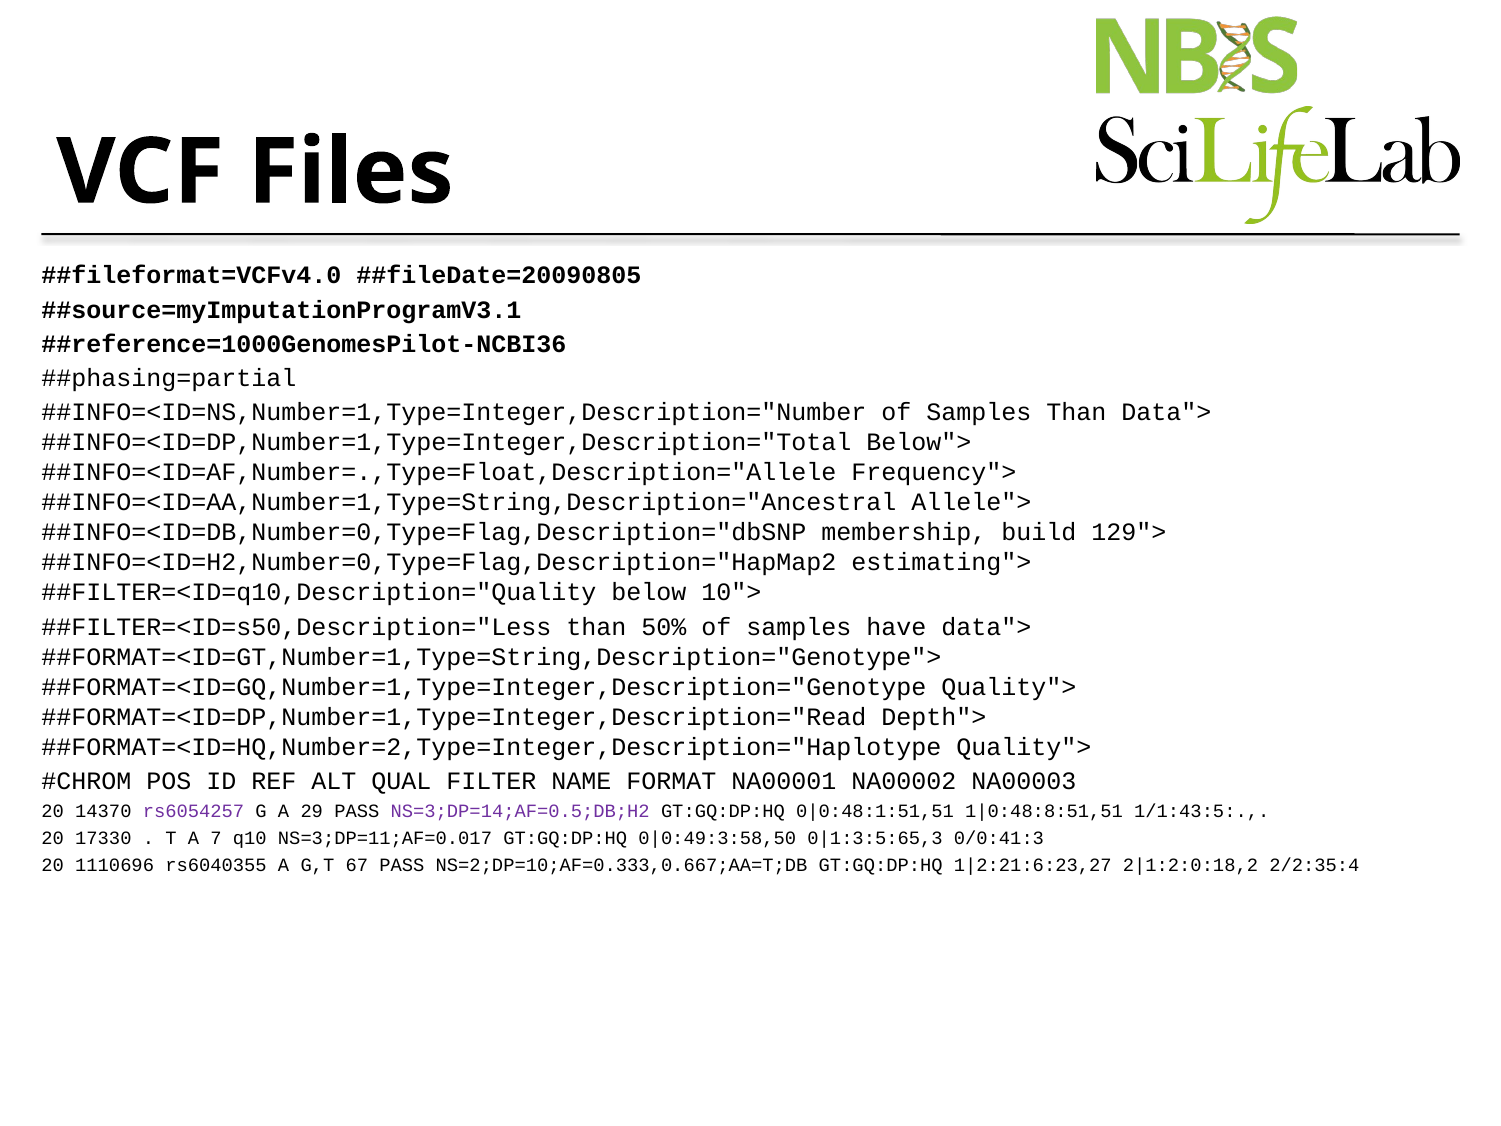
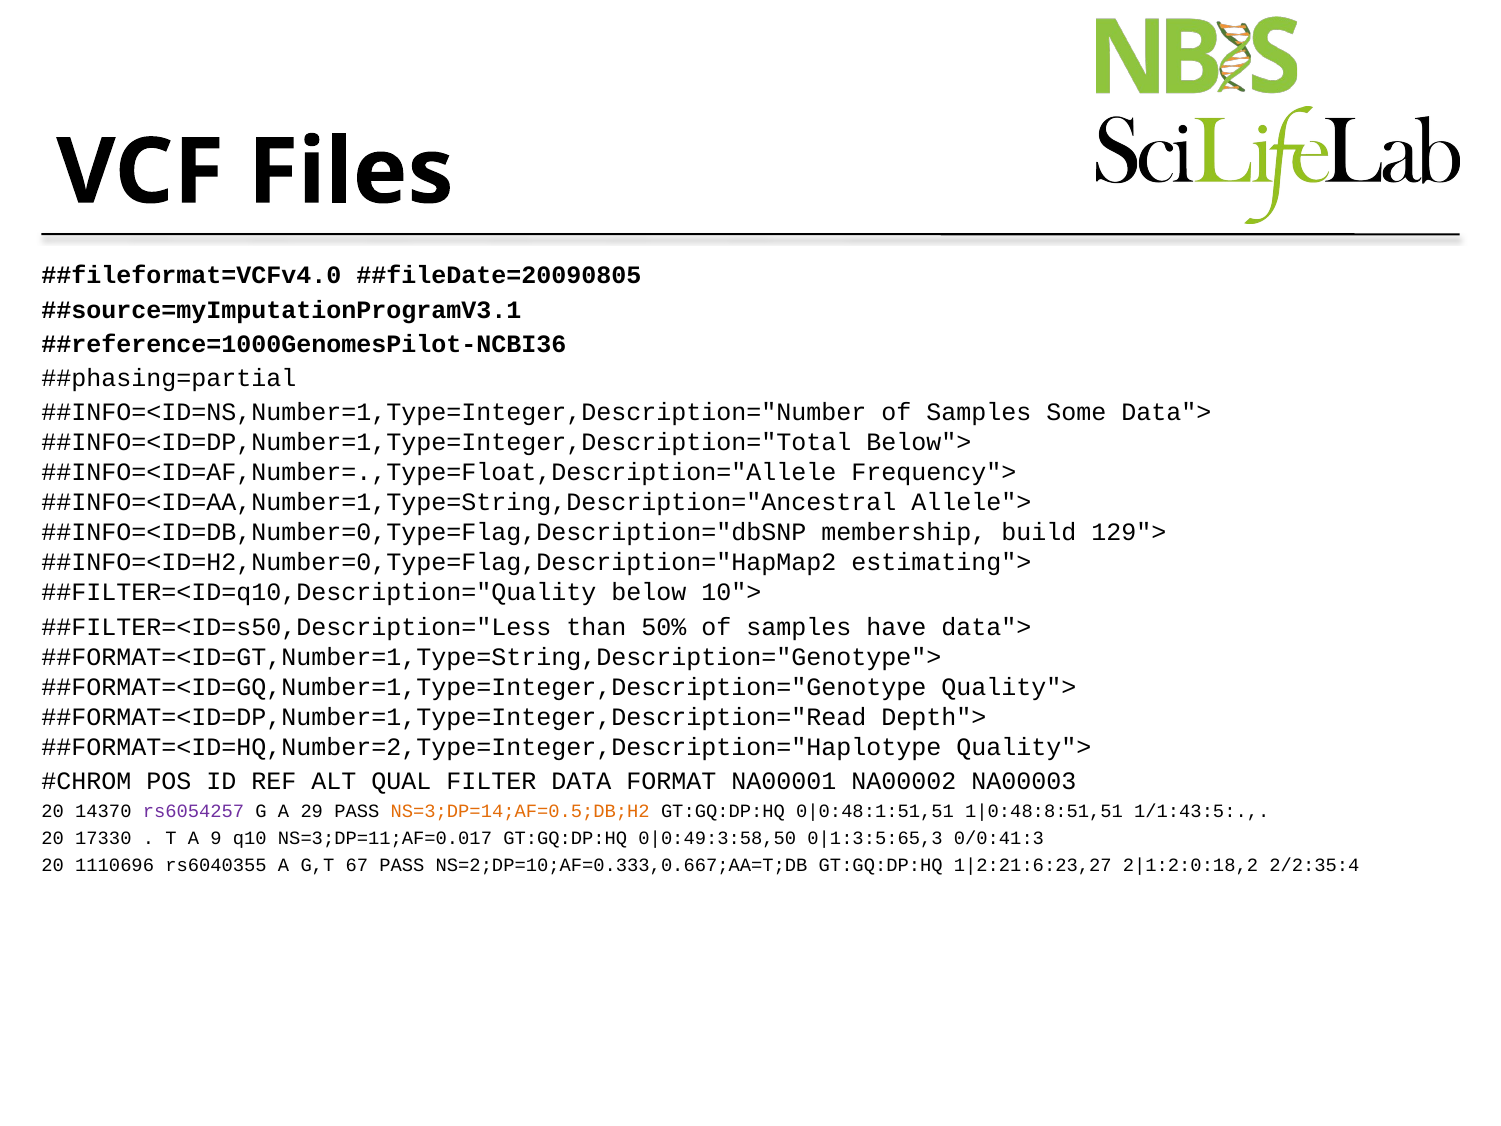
Samples Than: Than -> Some
NAME: NAME -> DATA
NS=3;DP=14;AF=0.5;DB;H2 colour: purple -> orange
7: 7 -> 9
